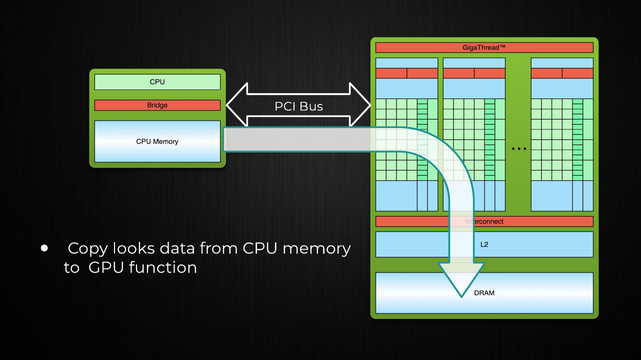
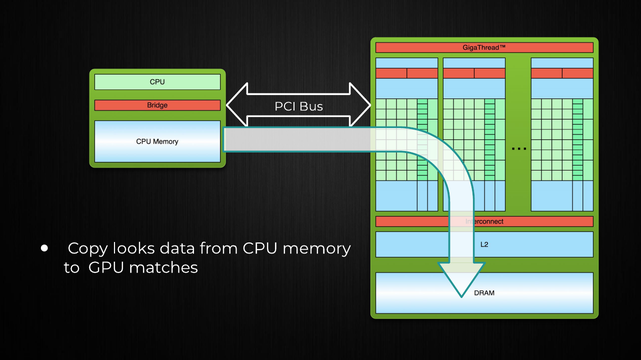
function: function -> matches
